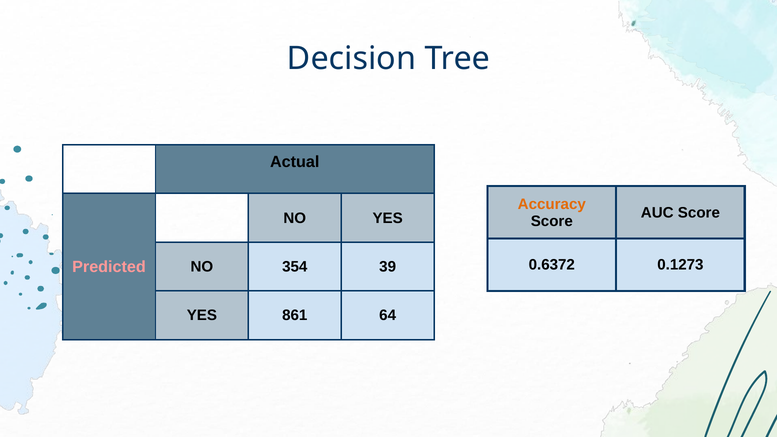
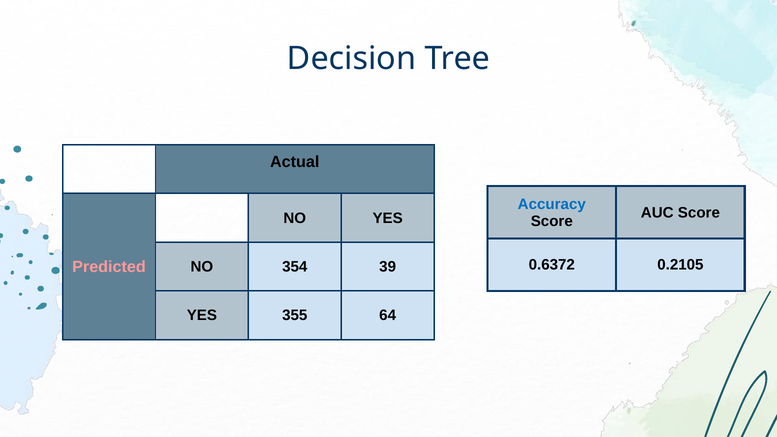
Accuracy colour: orange -> blue
0.1273: 0.1273 -> 0.2105
861: 861 -> 355
